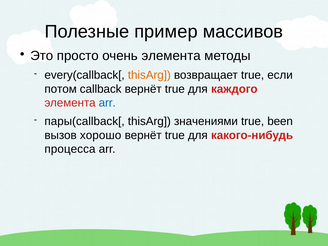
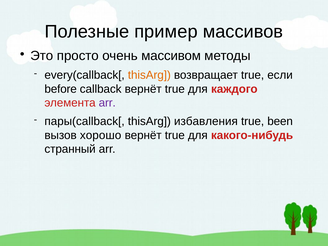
очень элемента: элемента -> массивом
потом: потом -> before
arr at (107, 103) colour: blue -> purple
значениями: значениями -> избавления
процесса: процесса -> странный
